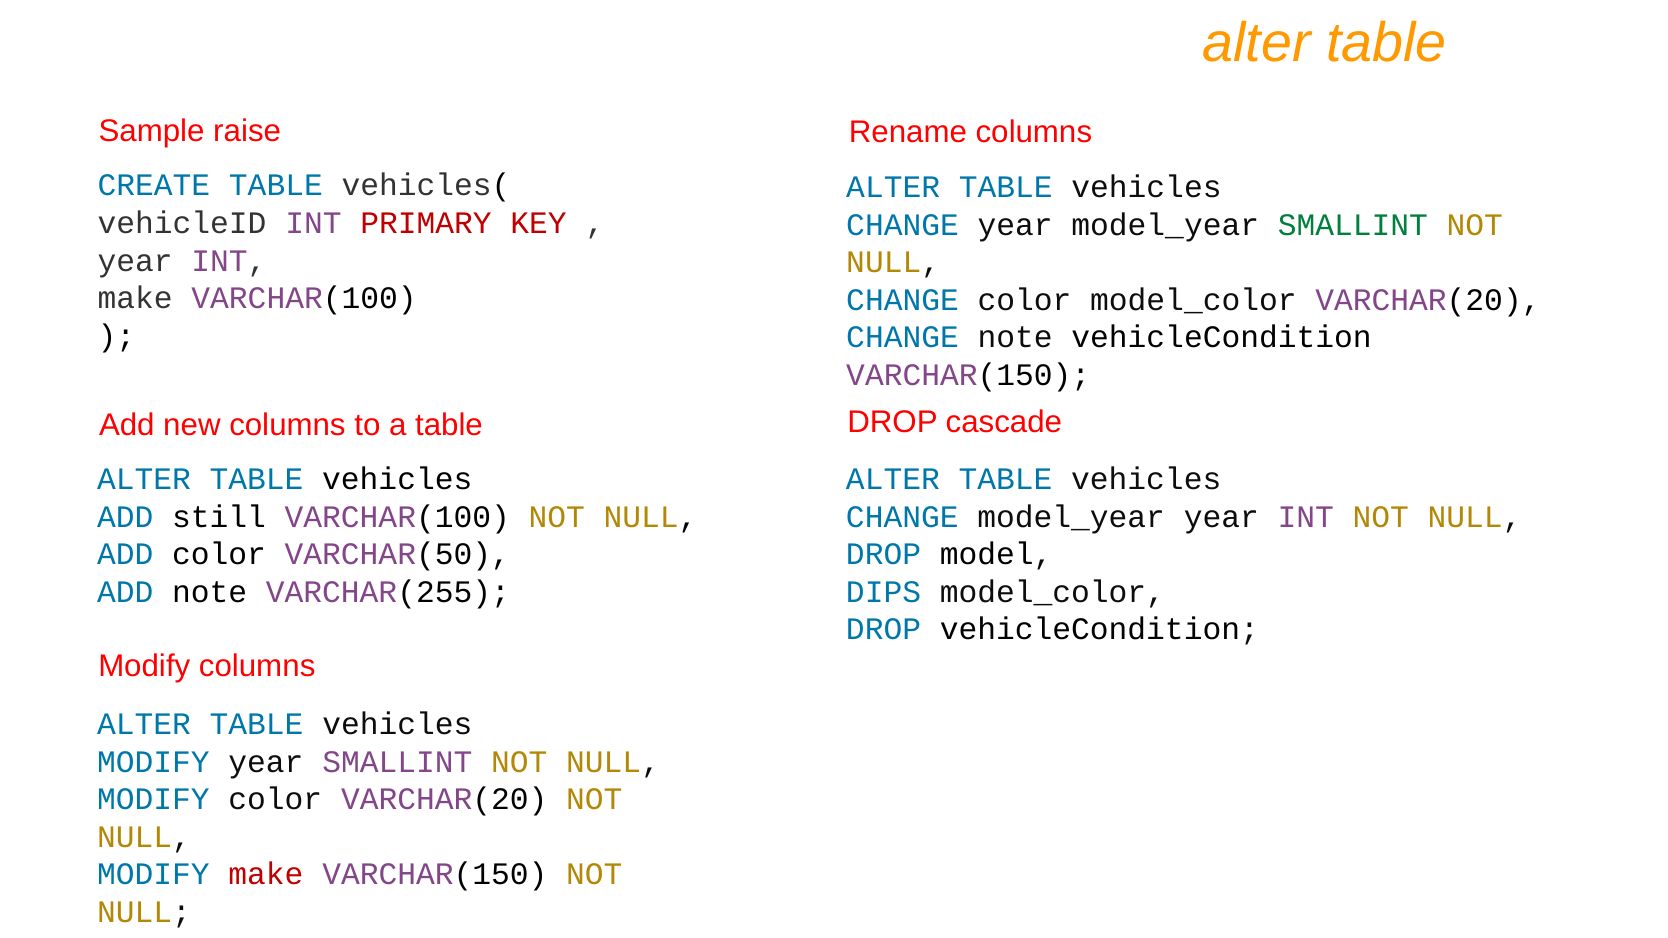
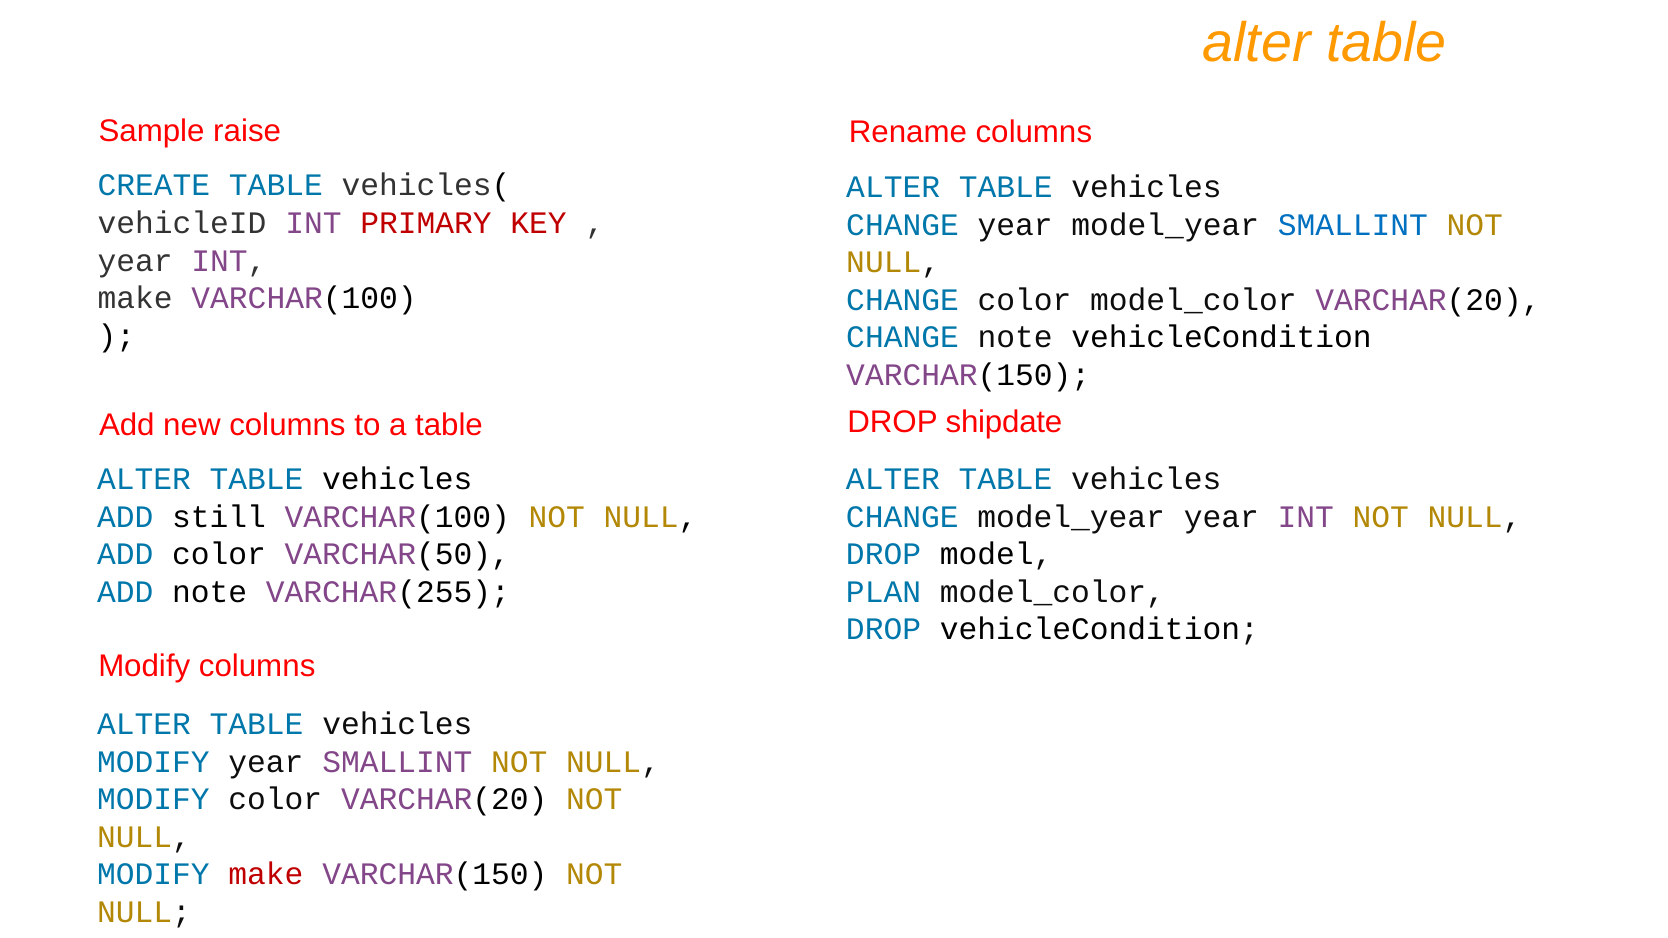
SMALLINT at (1353, 225) colour: green -> blue
cascade: cascade -> shipdate
DIPS: DIPS -> PLAN
